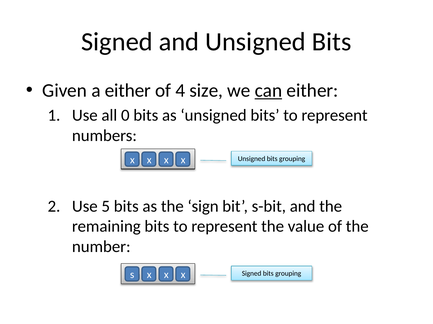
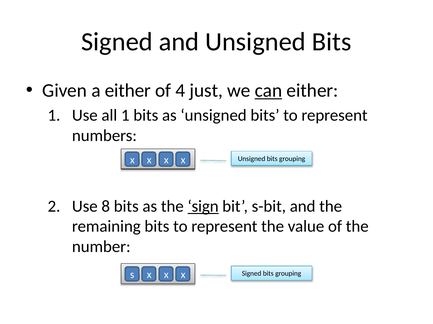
size: size -> just
all 0: 0 -> 1
5: 5 -> 8
sign underline: none -> present
